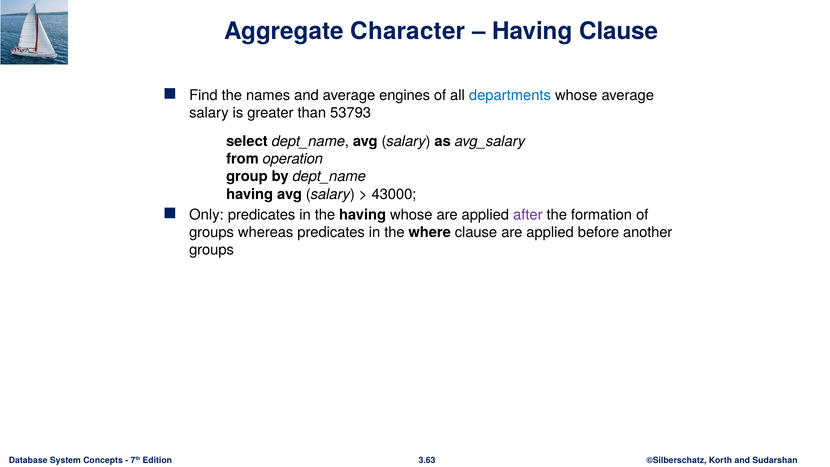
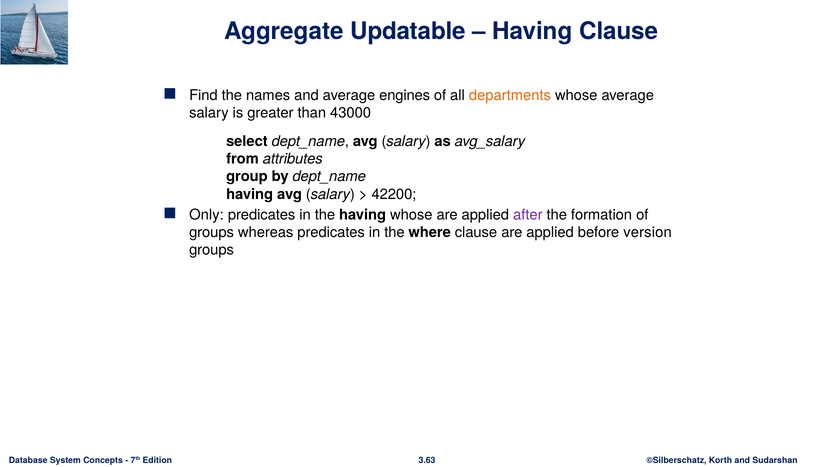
Character: Character -> Updatable
departments colour: blue -> orange
53793: 53793 -> 43000
operation: operation -> attributes
43000: 43000 -> 42200
another: another -> version
